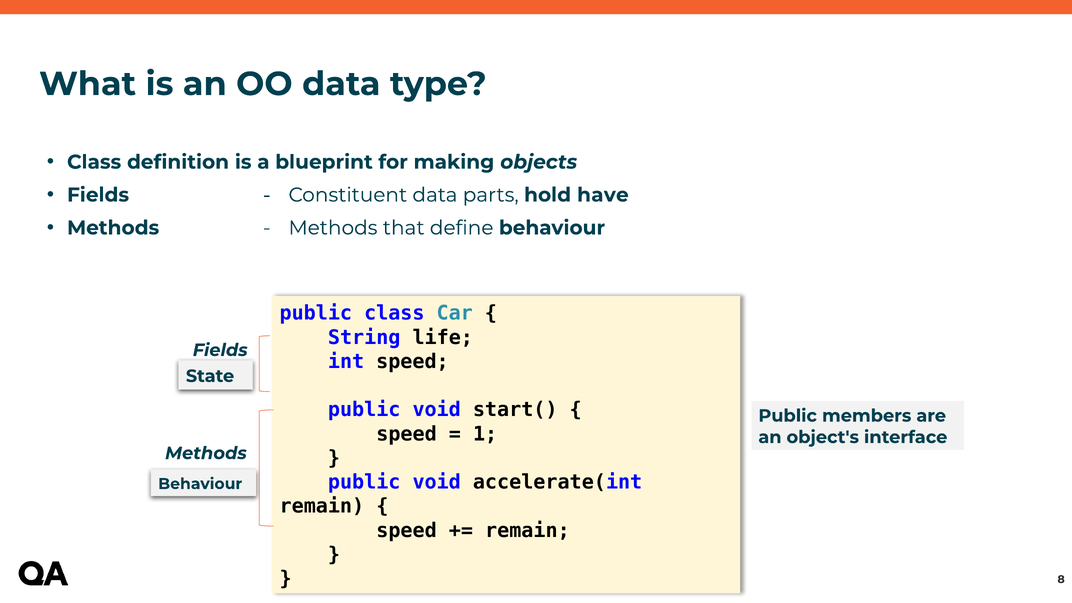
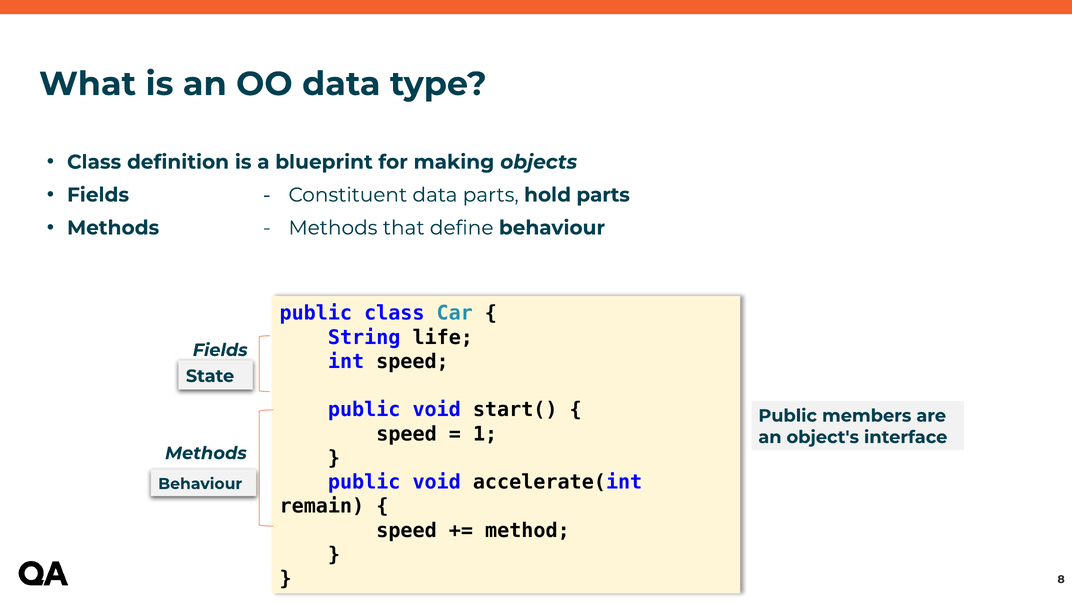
hold have: have -> parts
remain at (527, 530): remain -> method
